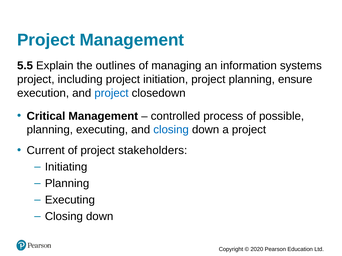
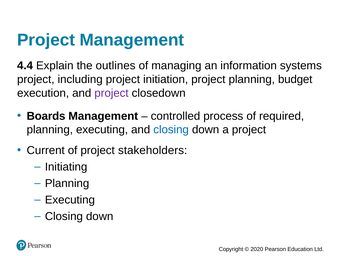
5.5: 5.5 -> 4.4
ensure: ensure -> budget
project at (111, 93) colour: blue -> purple
Critical: Critical -> Boards
possible: possible -> required
